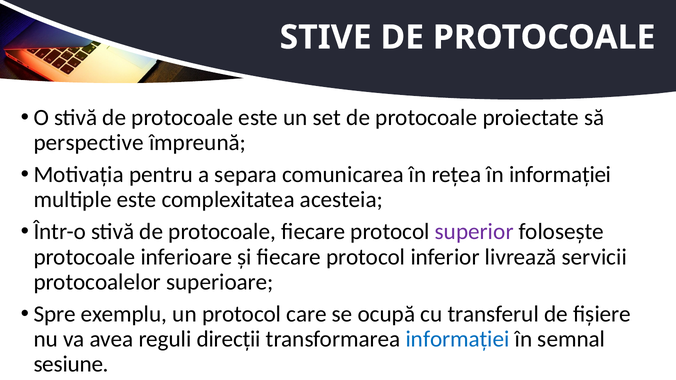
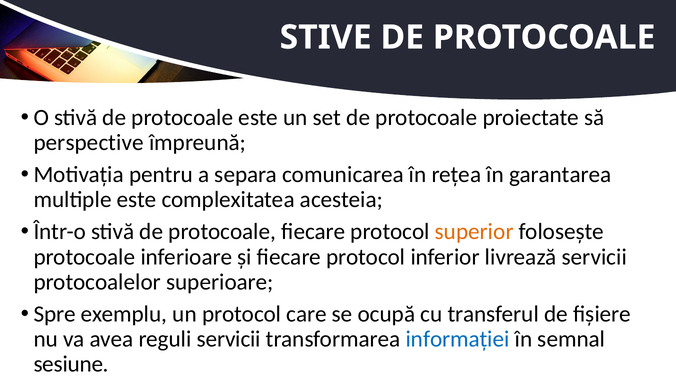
în informației: informației -> garantarea
superior colour: purple -> orange
reguli direcții: direcții -> servicii
